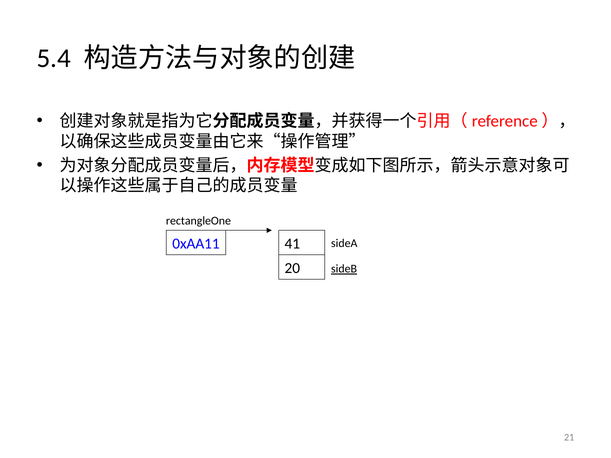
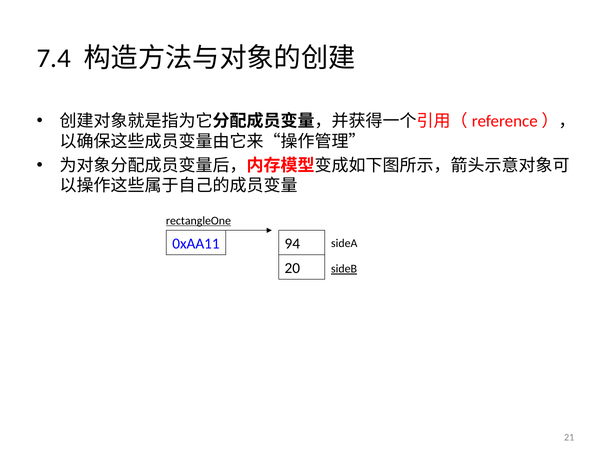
5.4: 5.4 -> 7.4
rectangleOne underline: none -> present
41: 41 -> 94
